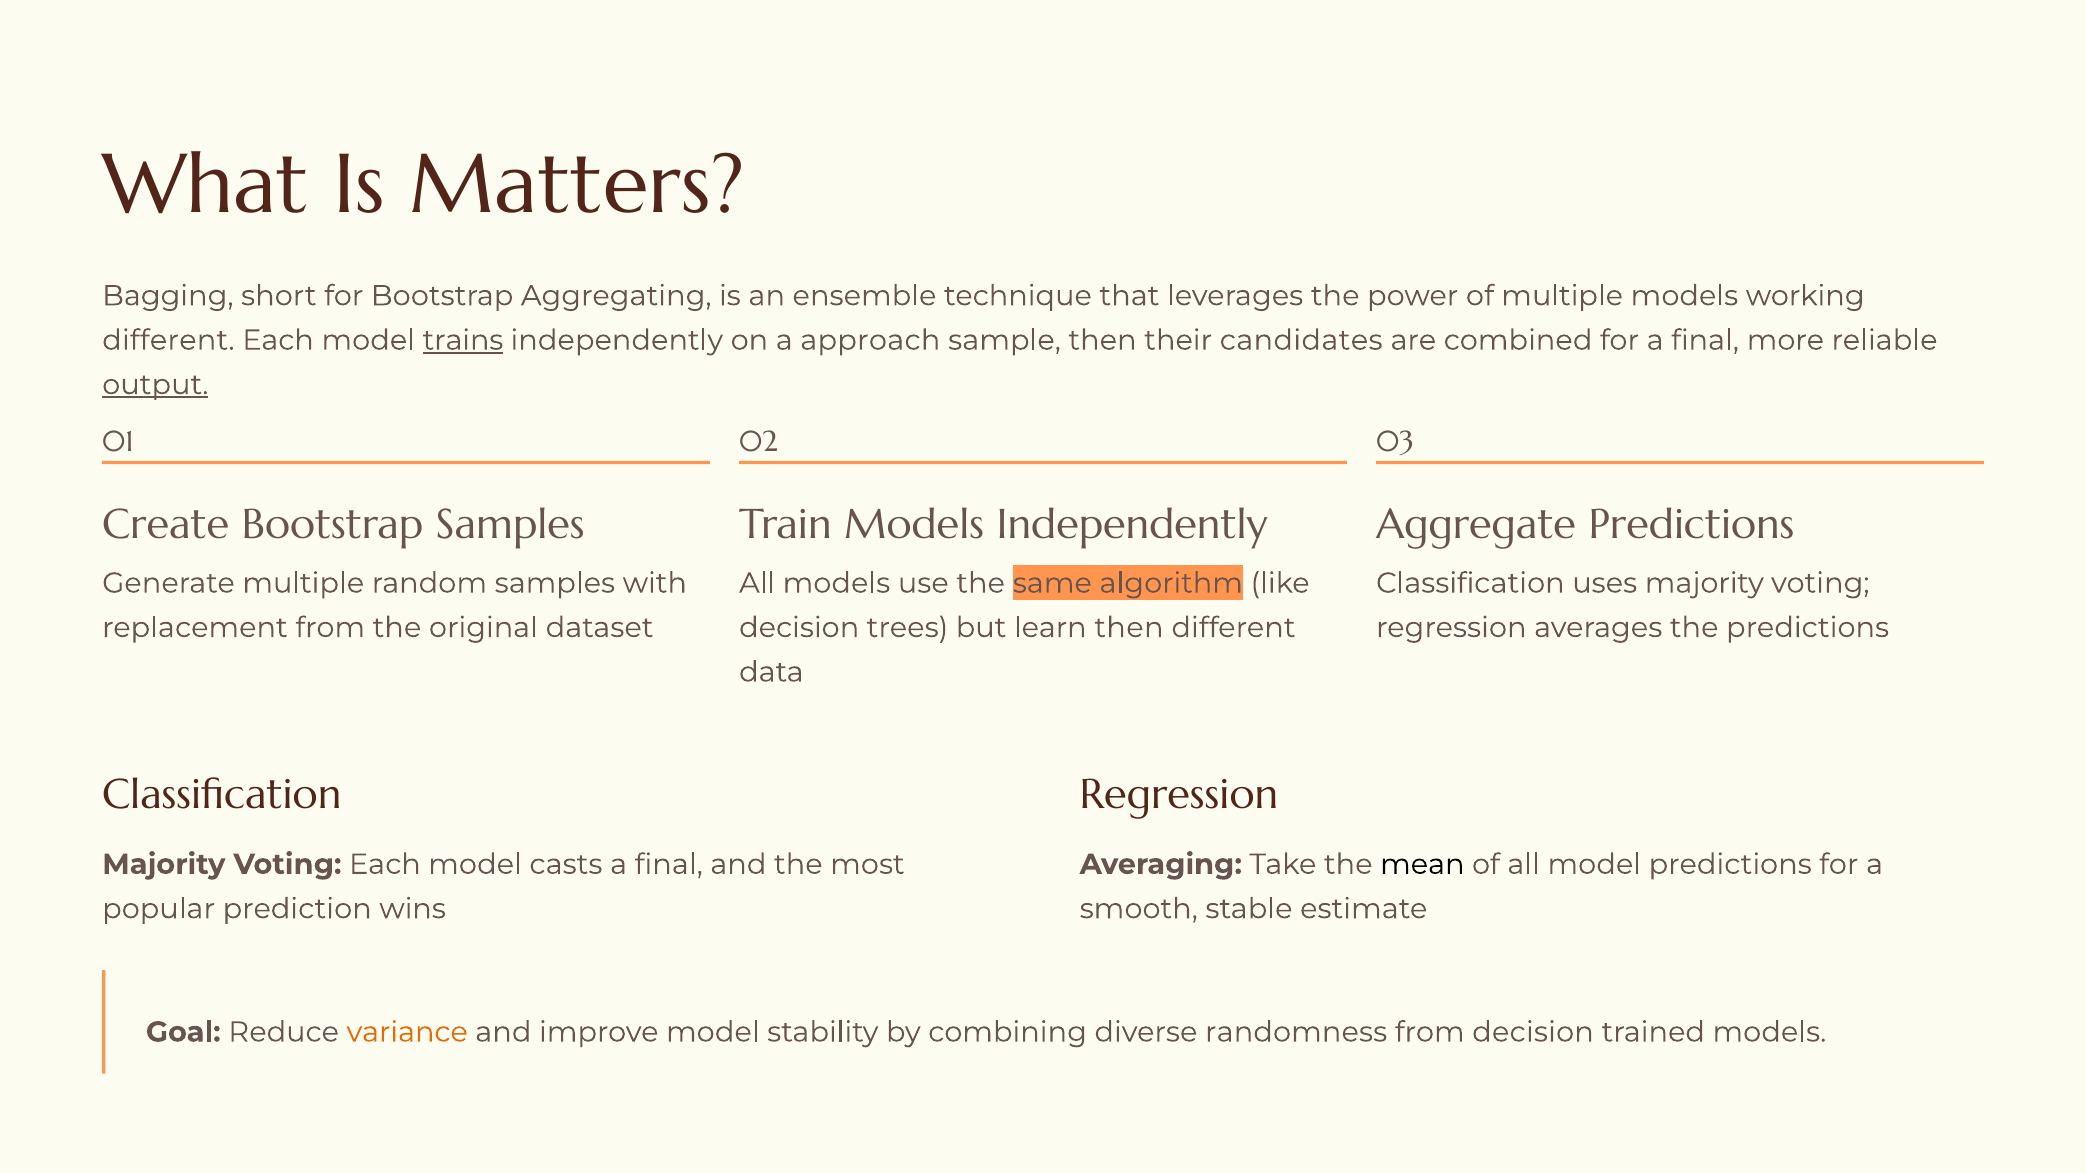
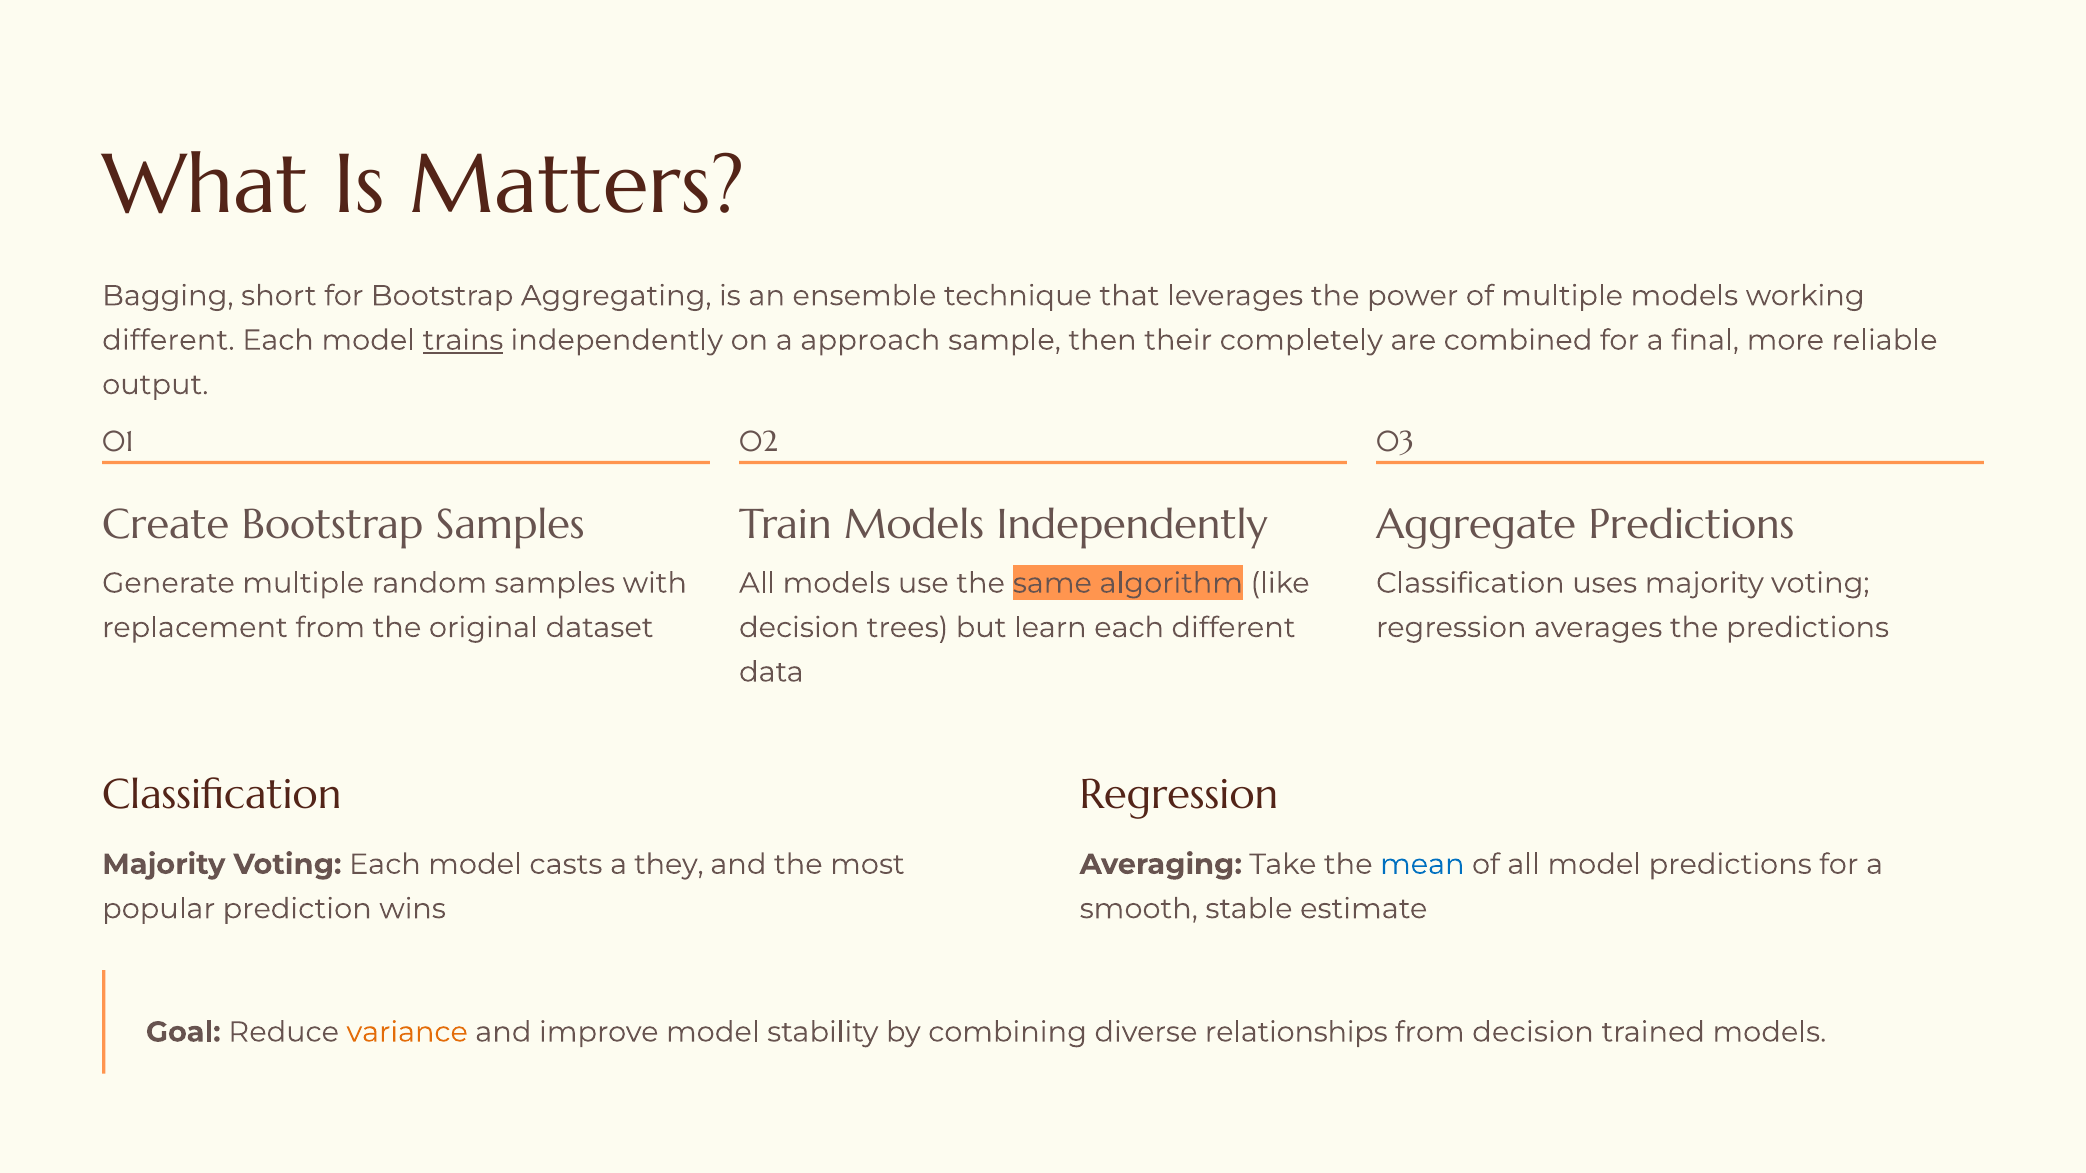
candidates: candidates -> completely
output underline: present -> none
learn then: then -> each
casts a final: final -> they
mean colour: black -> blue
randomness: randomness -> relationships
